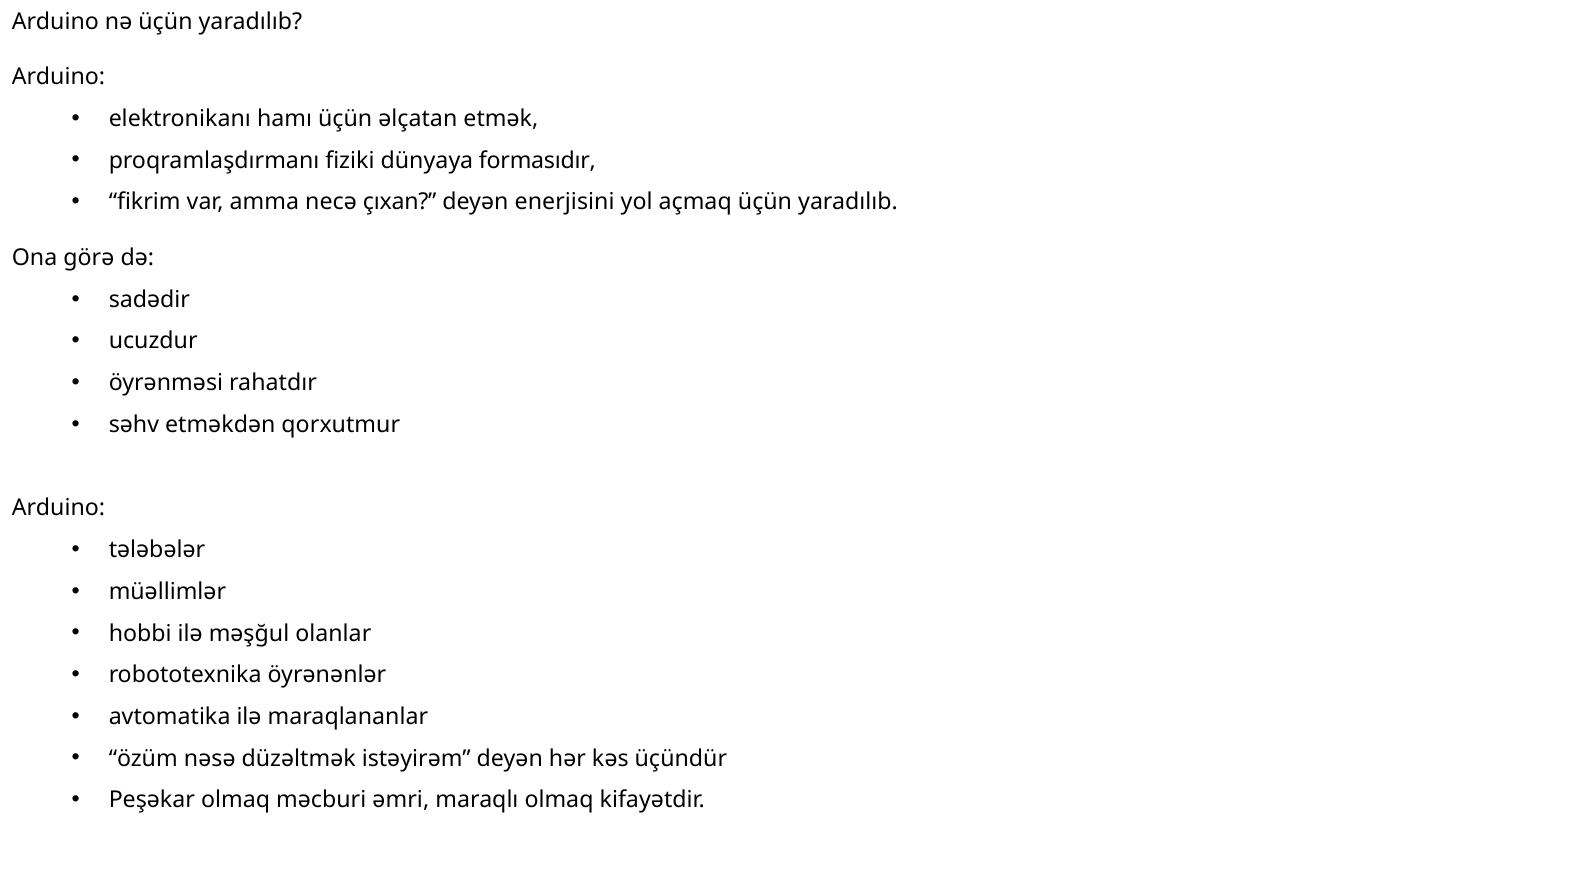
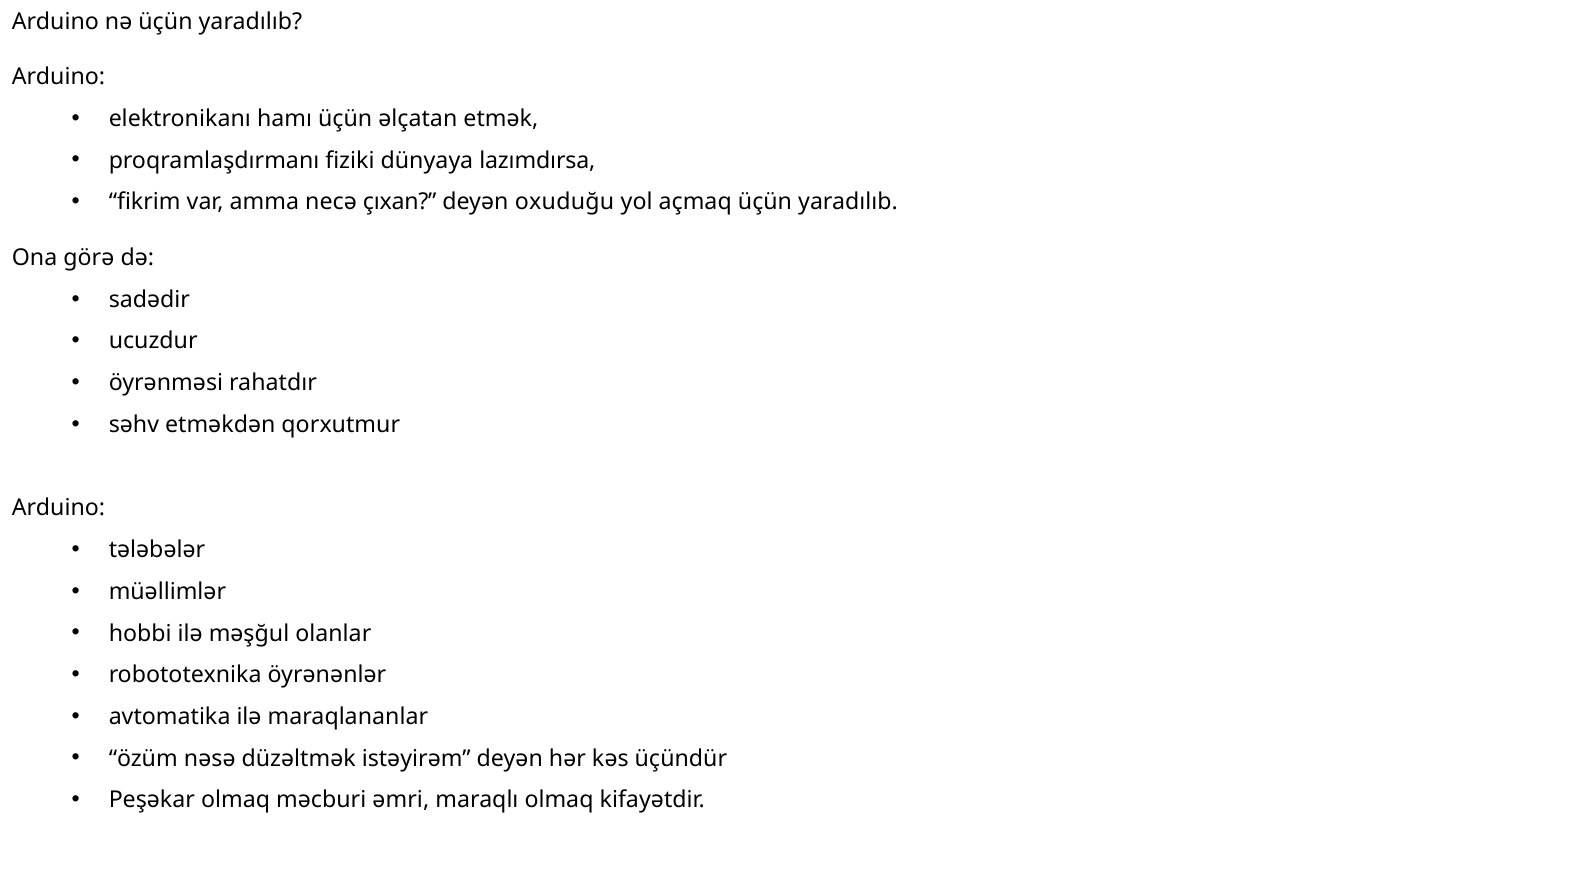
formasıdır: formasıdır -> lazımdırsa
enerjisini: enerjisini -> oxuduğu
